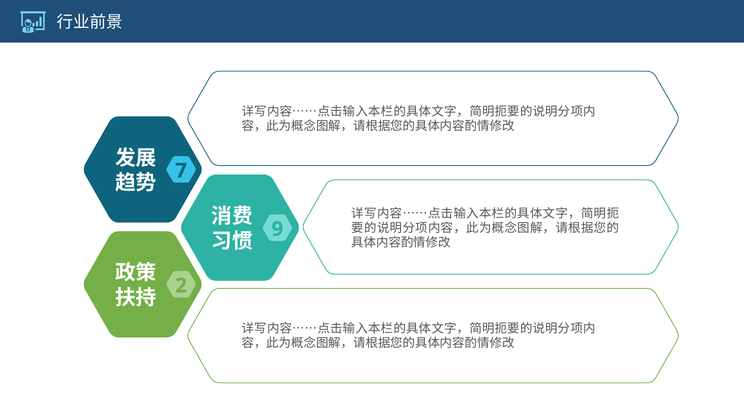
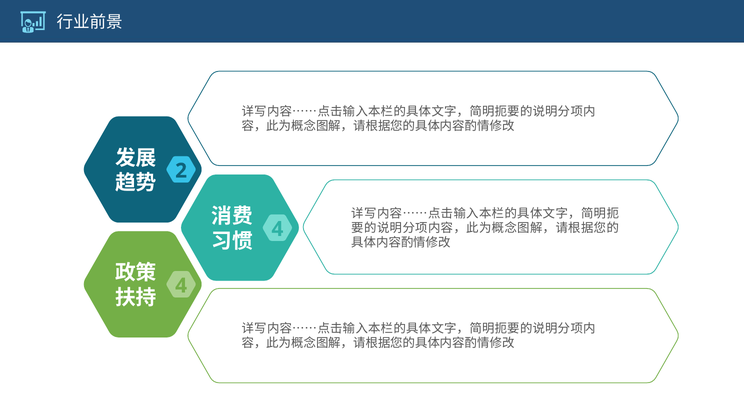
7: 7 -> 2
9 at (277, 229): 9 -> 4
2 at (181, 285): 2 -> 4
